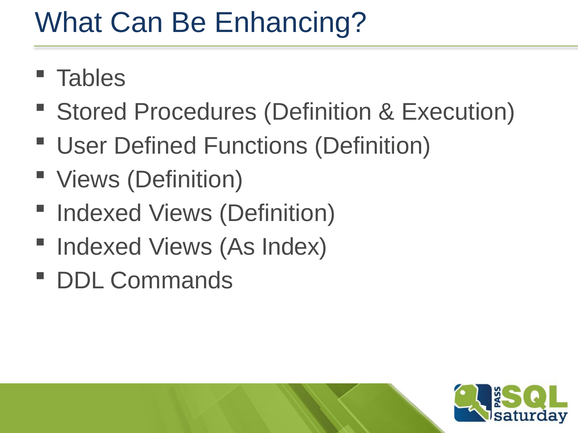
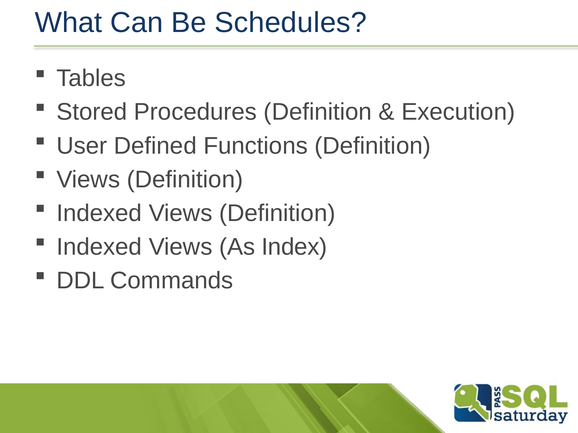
Enhancing: Enhancing -> Schedules
